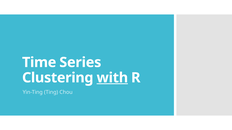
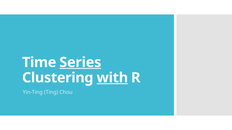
Series underline: none -> present
